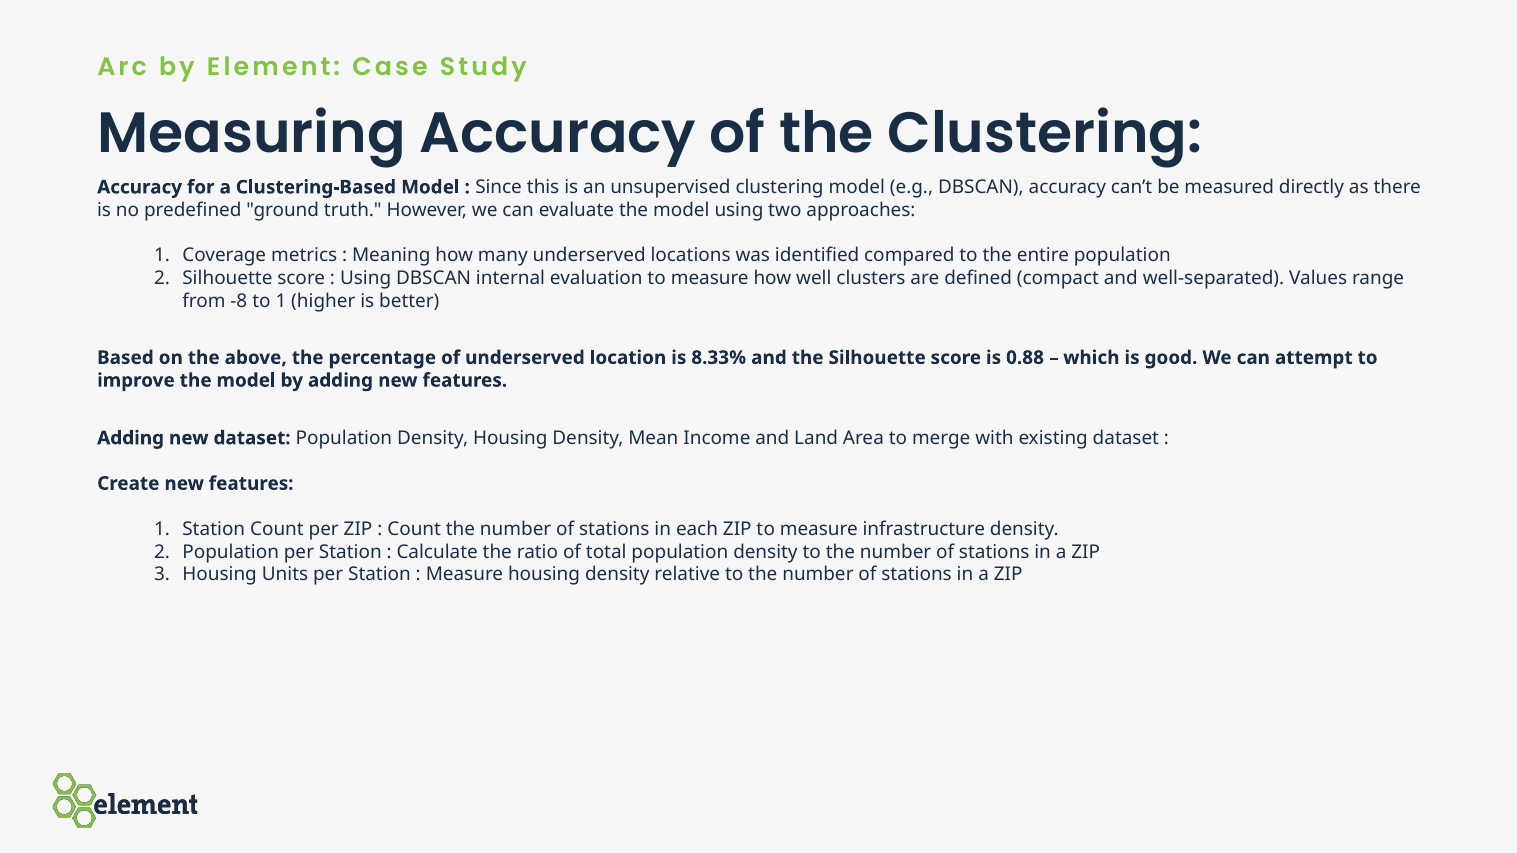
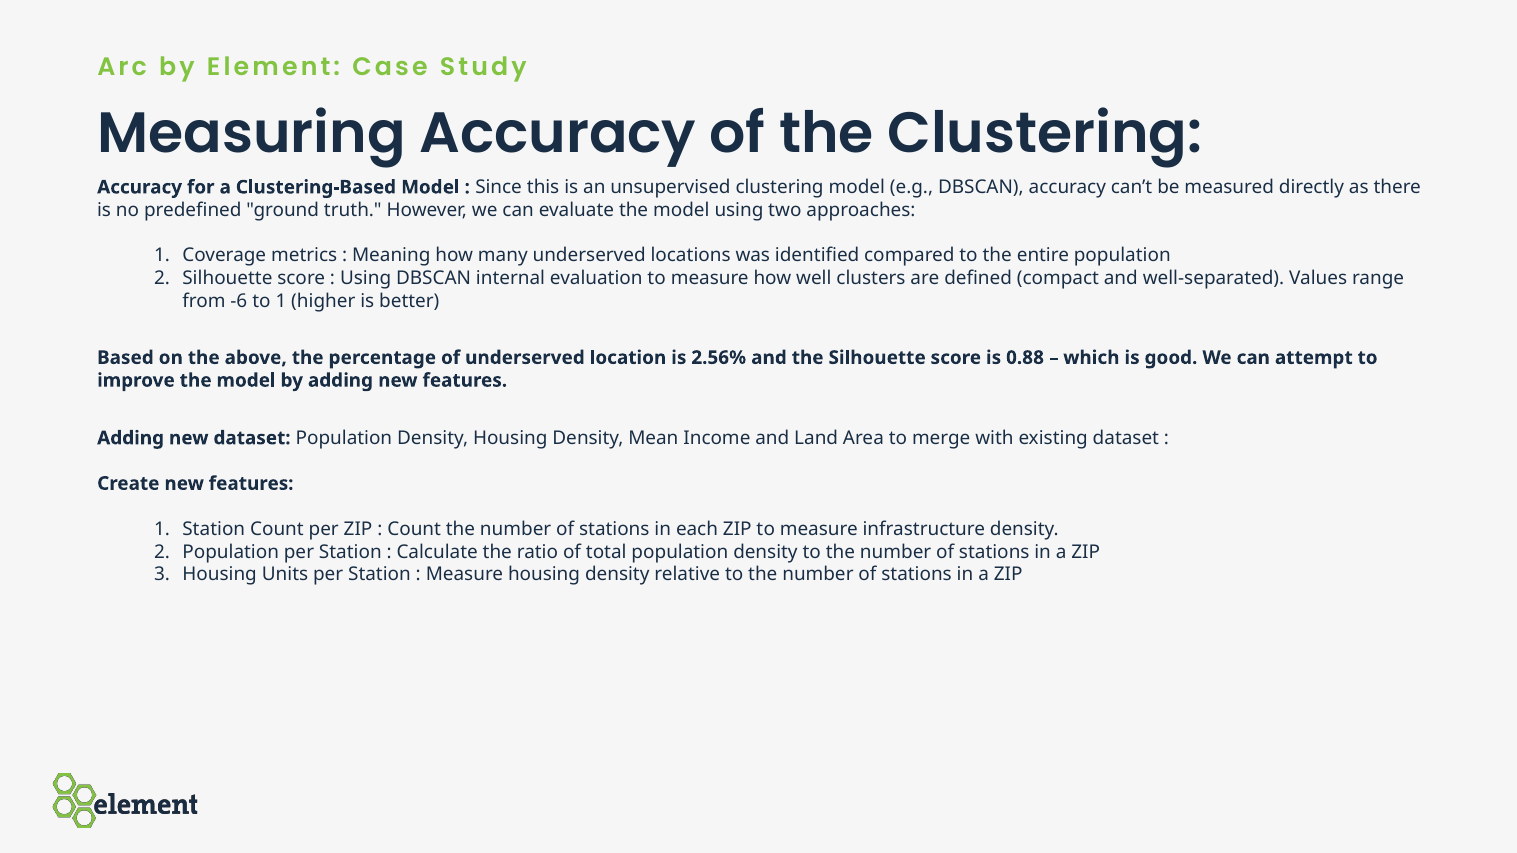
-8: -8 -> -6
8.33%: 8.33% -> 2.56%
